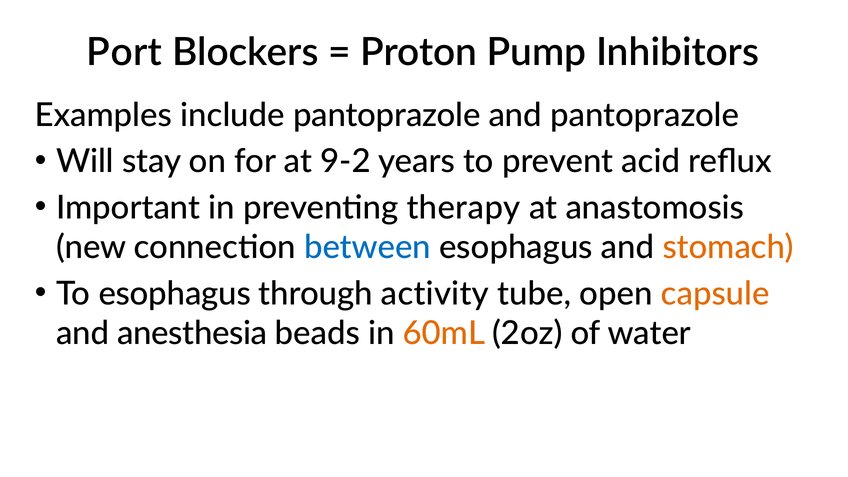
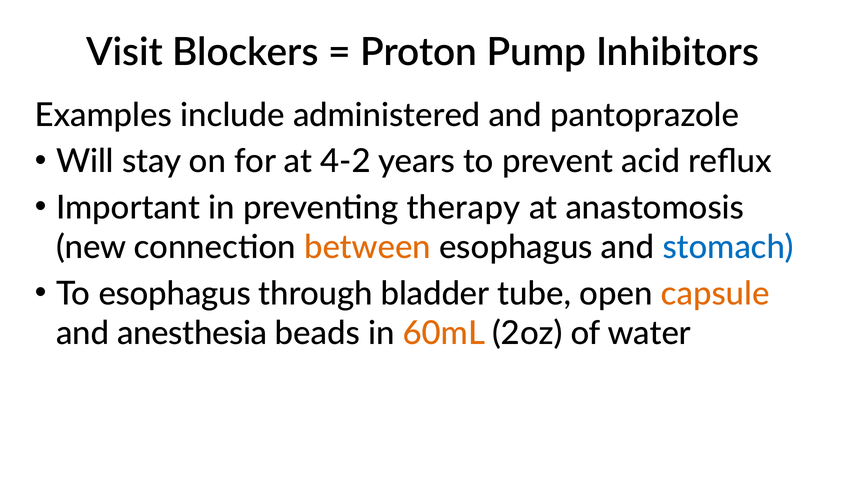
Port: Port -> Visit
include pantoprazole: pantoprazole -> administered
9-2: 9-2 -> 4-2
between colour: blue -> orange
stomach colour: orange -> blue
activity: activity -> bladder
